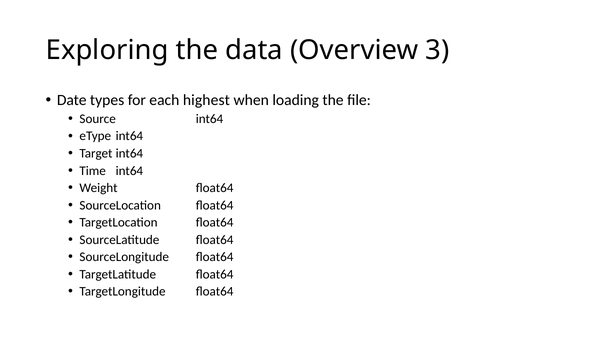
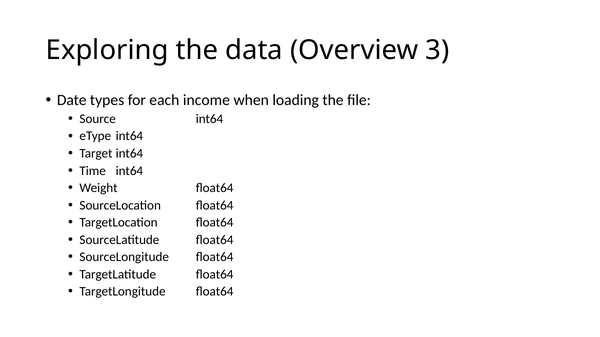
highest: highest -> income
